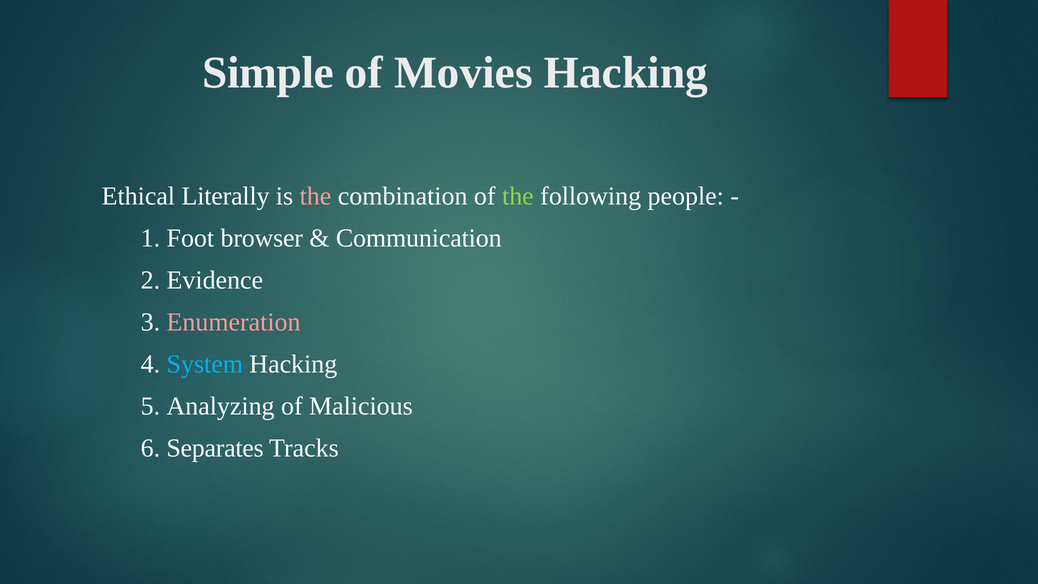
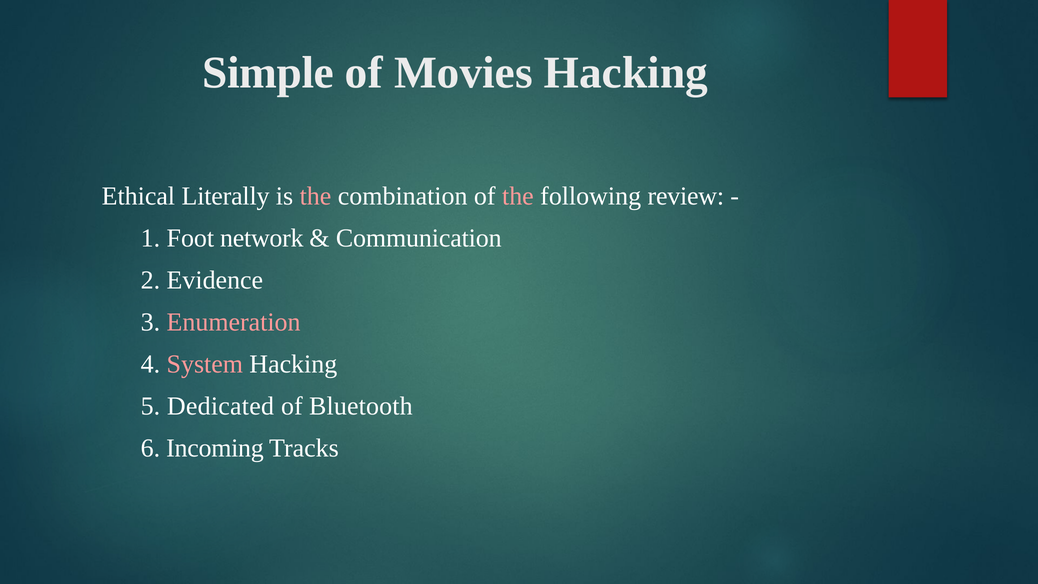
the at (518, 196) colour: light green -> pink
people: people -> review
browser: browser -> network
System colour: light blue -> pink
Analyzing: Analyzing -> Dedicated
Malicious: Malicious -> Bluetooth
Separates: Separates -> Incoming
